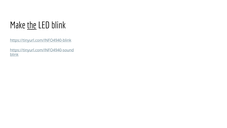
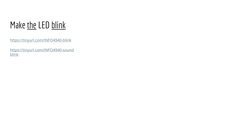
blink at (59, 25) underline: none -> present
